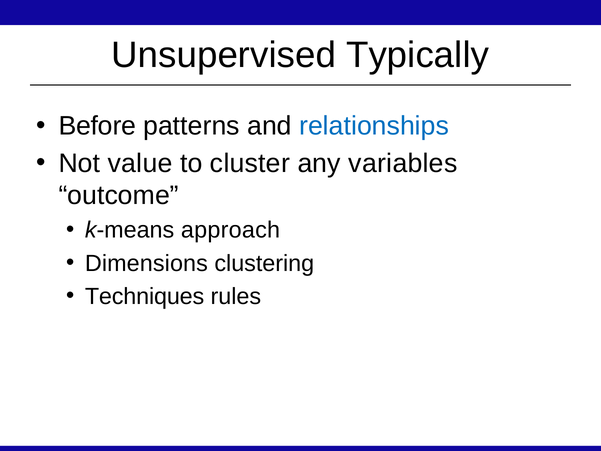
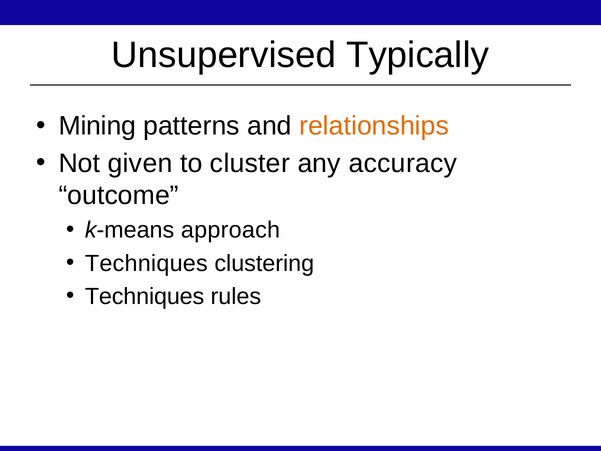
Before: Before -> Mining
relationships colour: blue -> orange
value: value -> given
variables: variables -> accuracy
Dimensions at (146, 263): Dimensions -> Techniques
